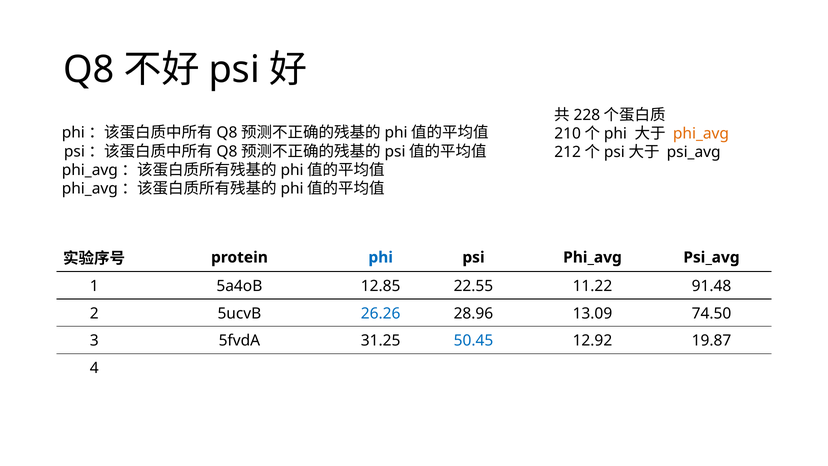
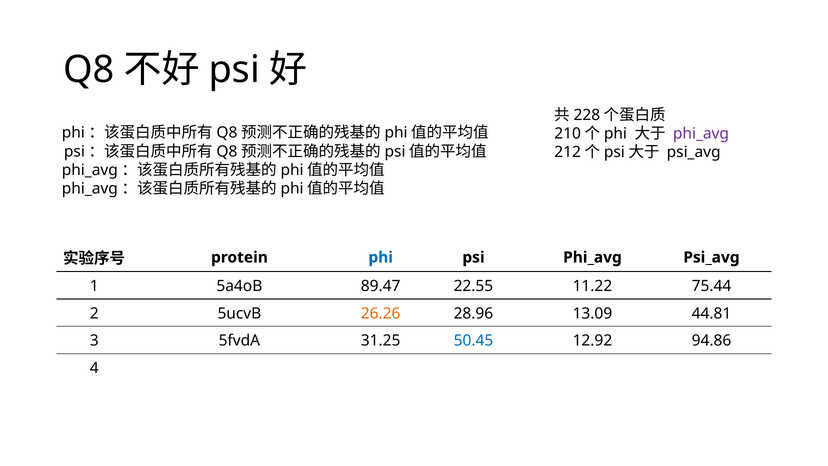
phi_avg at (701, 134) colour: orange -> purple
12.85: 12.85 -> 89.47
91.48: 91.48 -> 75.44
26.26 colour: blue -> orange
74.50: 74.50 -> 44.81
19.87: 19.87 -> 94.86
